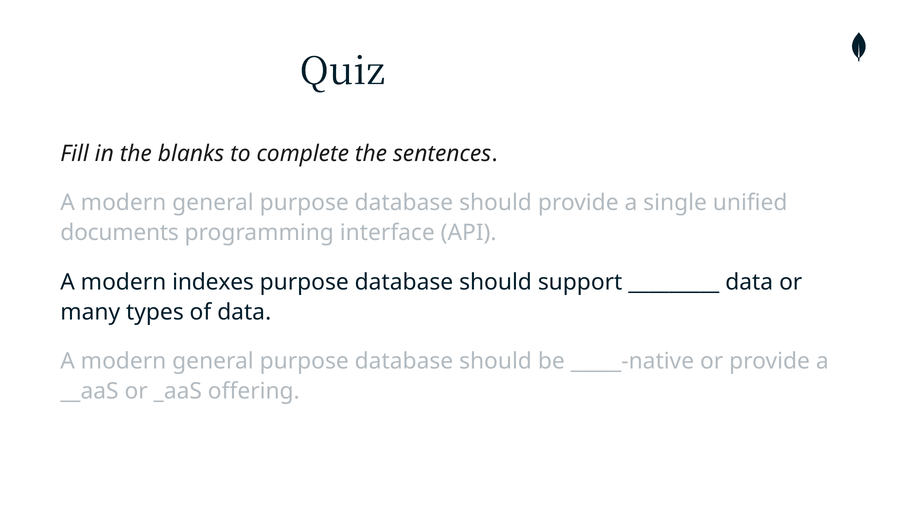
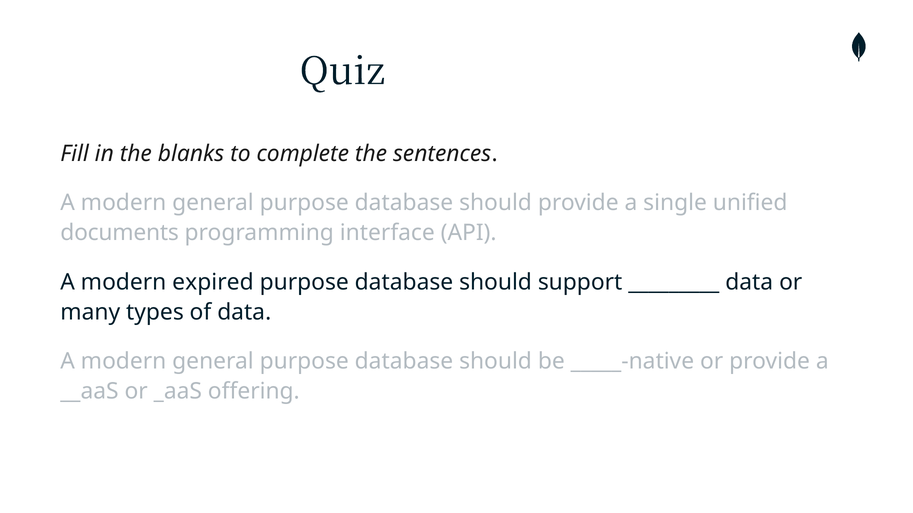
indexes: indexes -> expired
